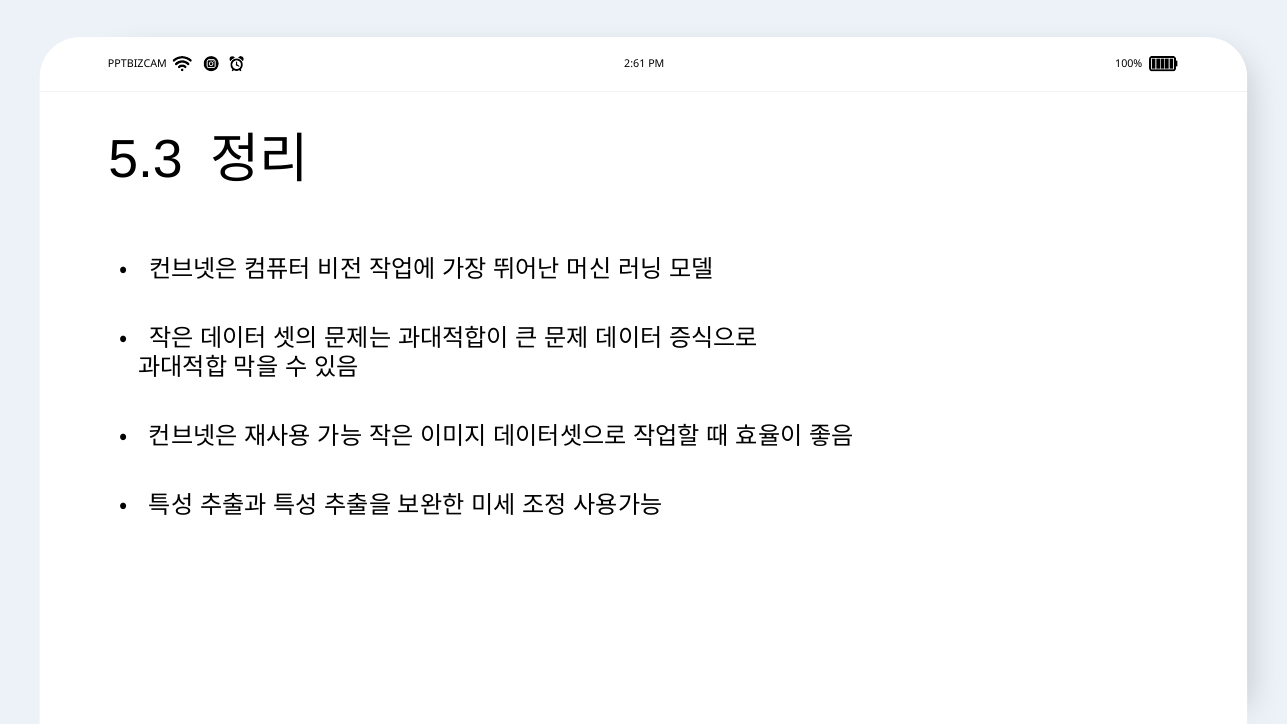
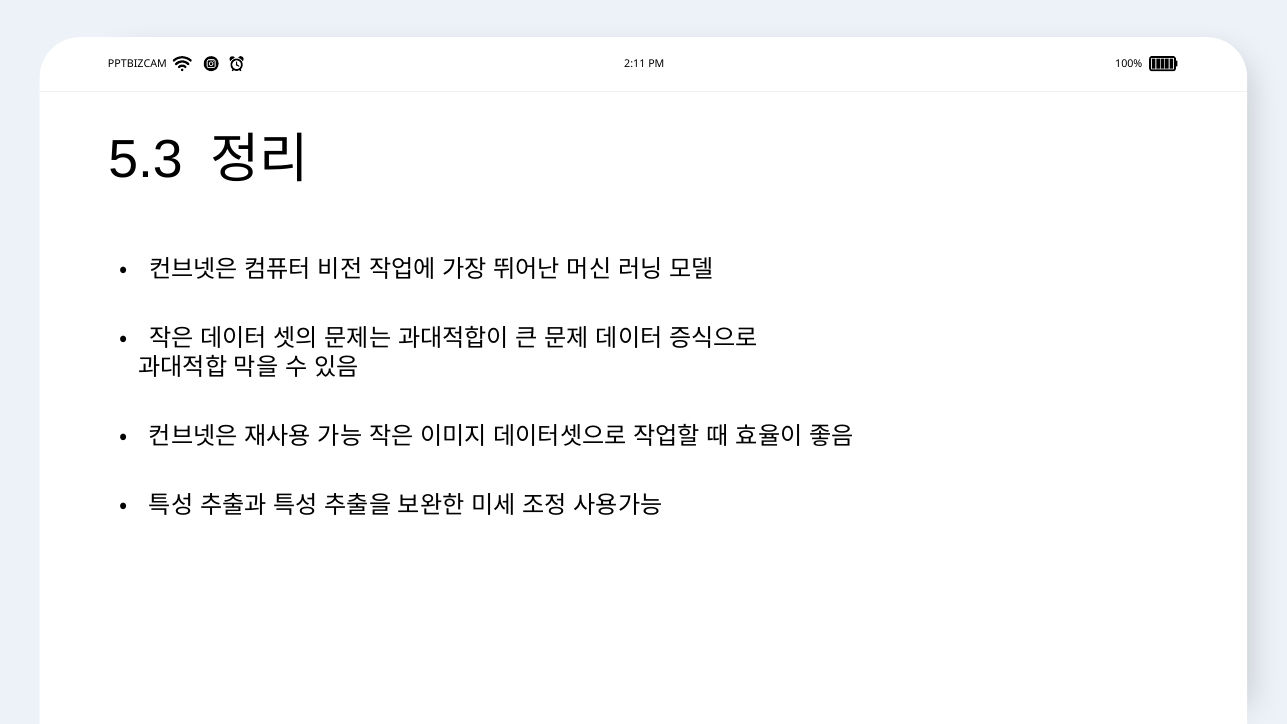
2:61: 2:61 -> 2:11
